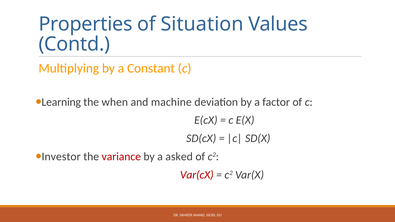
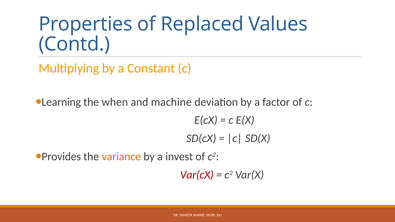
Situation: Situation -> Replaced
Investor: Investor -> Provides
variance colour: red -> orange
asked: asked -> invest
